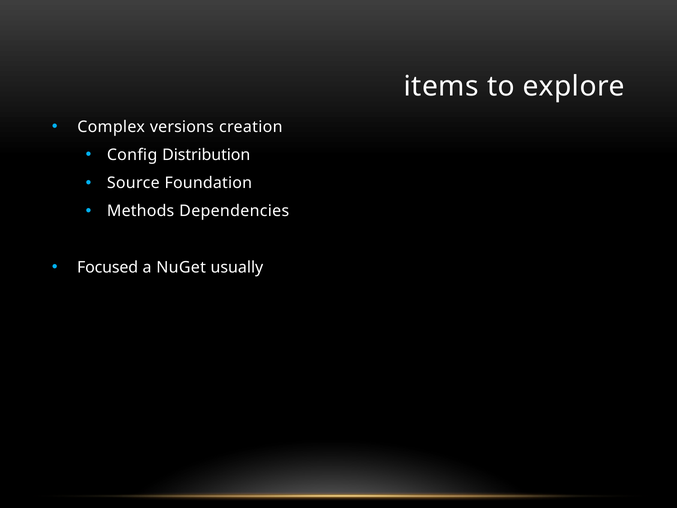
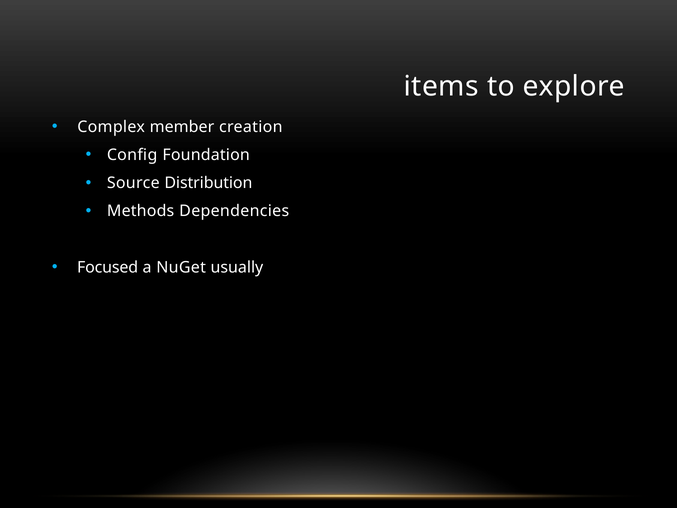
versions: versions -> member
Distribution: Distribution -> Foundation
Foundation: Foundation -> Distribution
